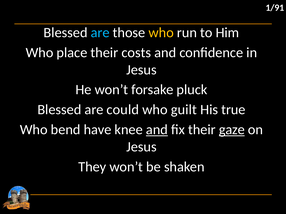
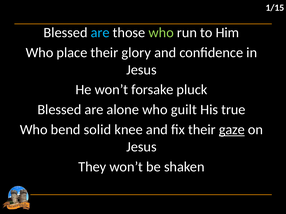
1/91: 1/91 -> 1/15
who at (161, 33) colour: yellow -> light green
costs: costs -> glory
could: could -> alone
have: have -> solid
and at (157, 130) underline: present -> none
